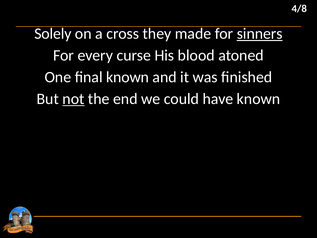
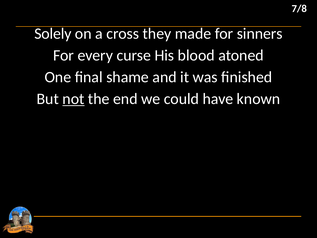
4/8: 4/8 -> 7/8
sinners underline: present -> none
final known: known -> shame
